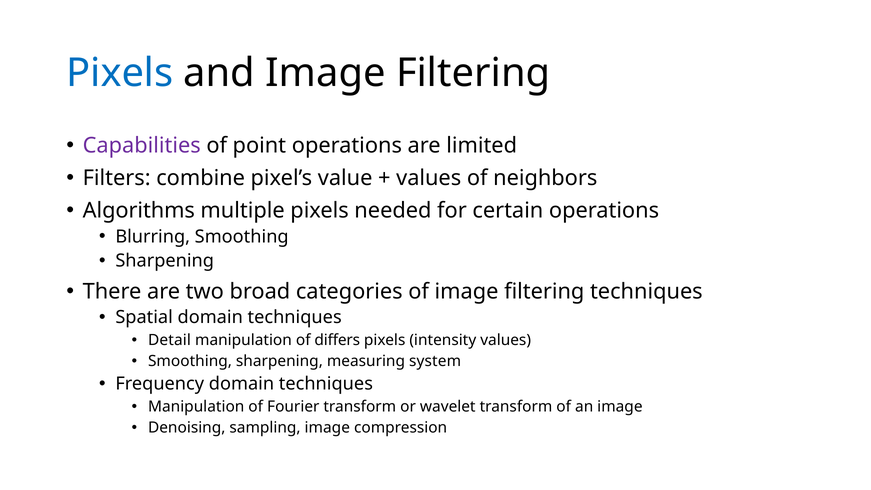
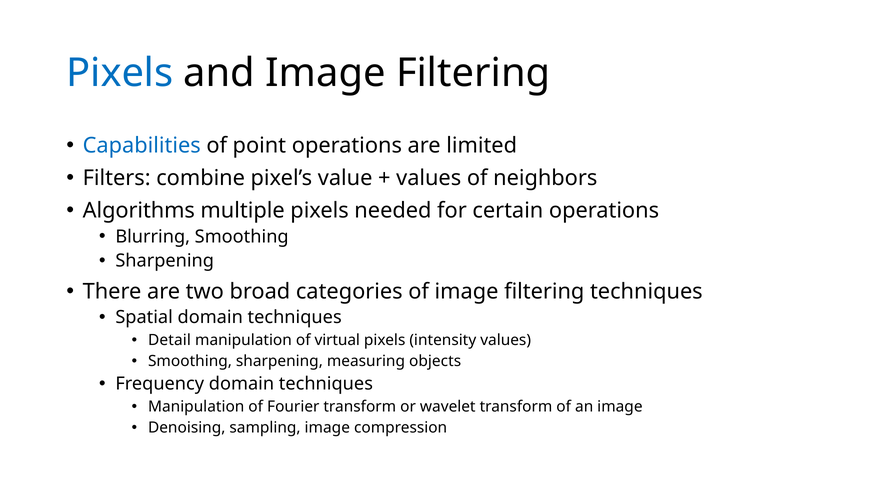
Capabilities colour: purple -> blue
differs: differs -> virtual
system: system -> objects
